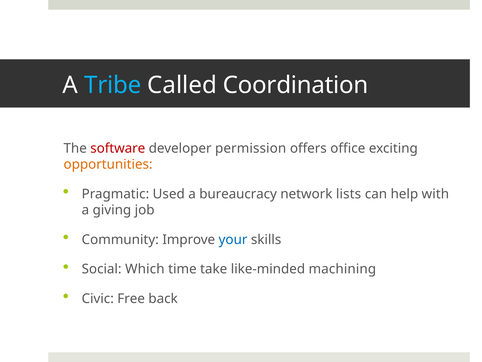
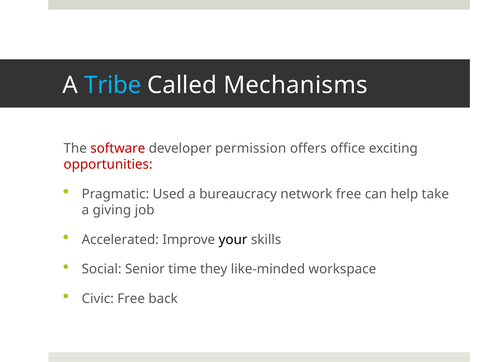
Coordination: Coordination -> Mechanisms
opportunities colour: orange -> red
network lists: lists -> free
with: with -> take
Community: Community -> Accelerated
your colour: blue -> black
Which: Which -> Senior
take: take -> they
machining: machining -> workspace
